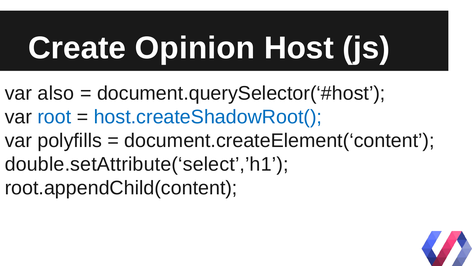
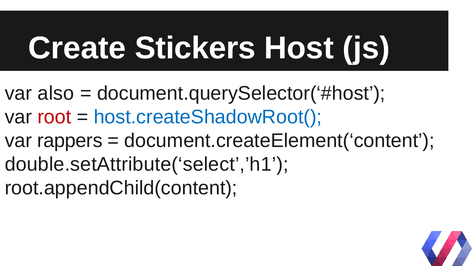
Opinion: Opinion -> Stickers
root colour: blue -> red
polyfills: polyfills -> rappers
